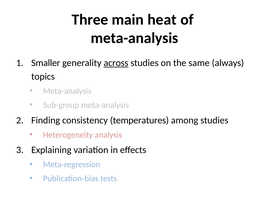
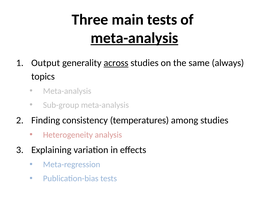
main heat: heat -> tests
meta-analysis at (134, 38) underline: none -> present
Smaller: Smaller -> Output
